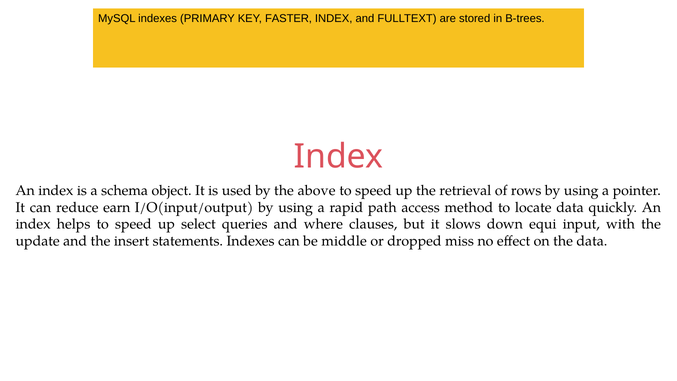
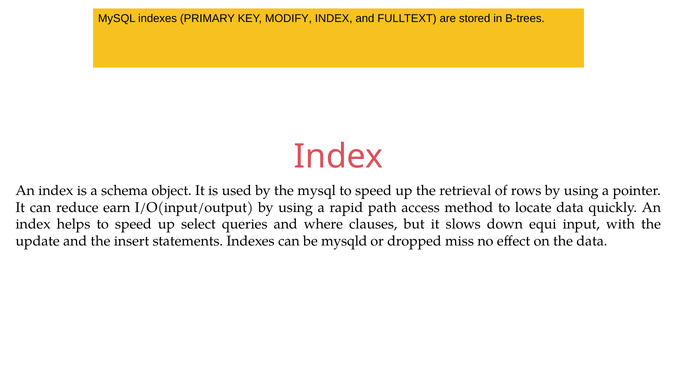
FASTER: FASTER -> MODIFY
the above: above -> mysql
middle: middle -> mysqld
